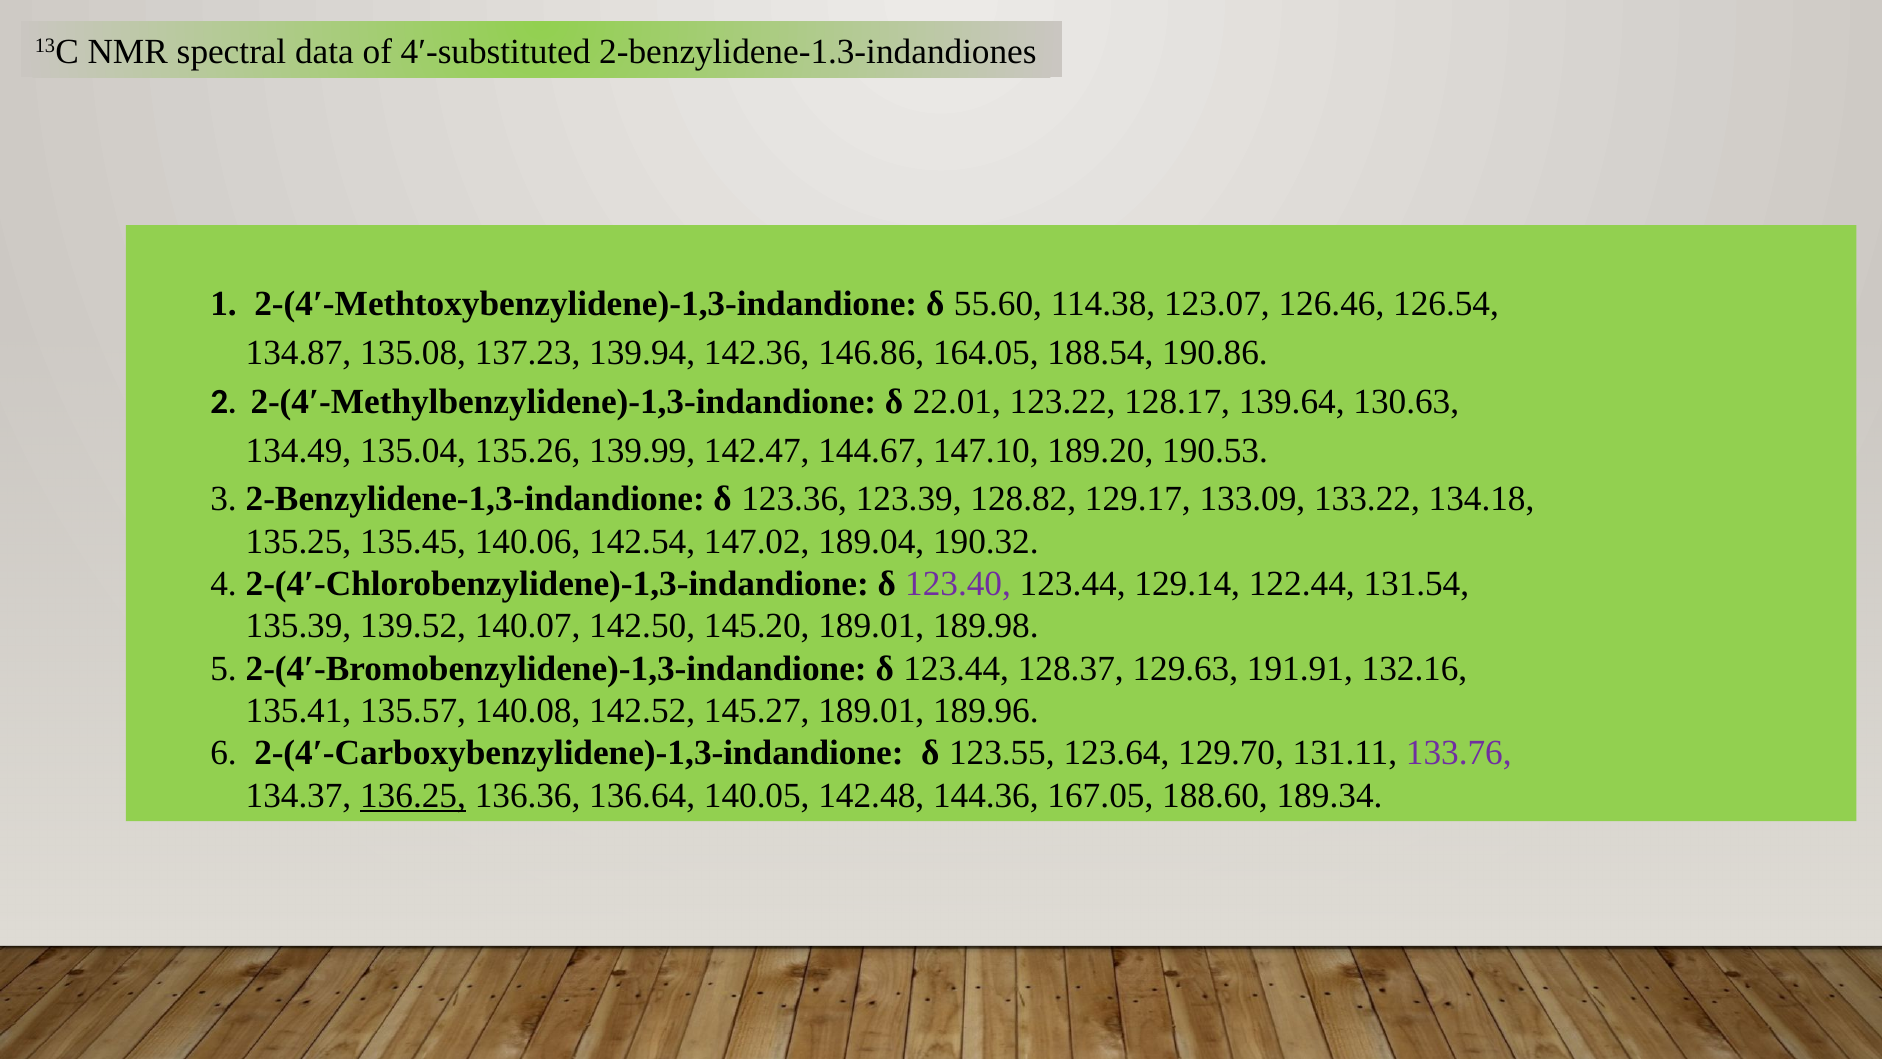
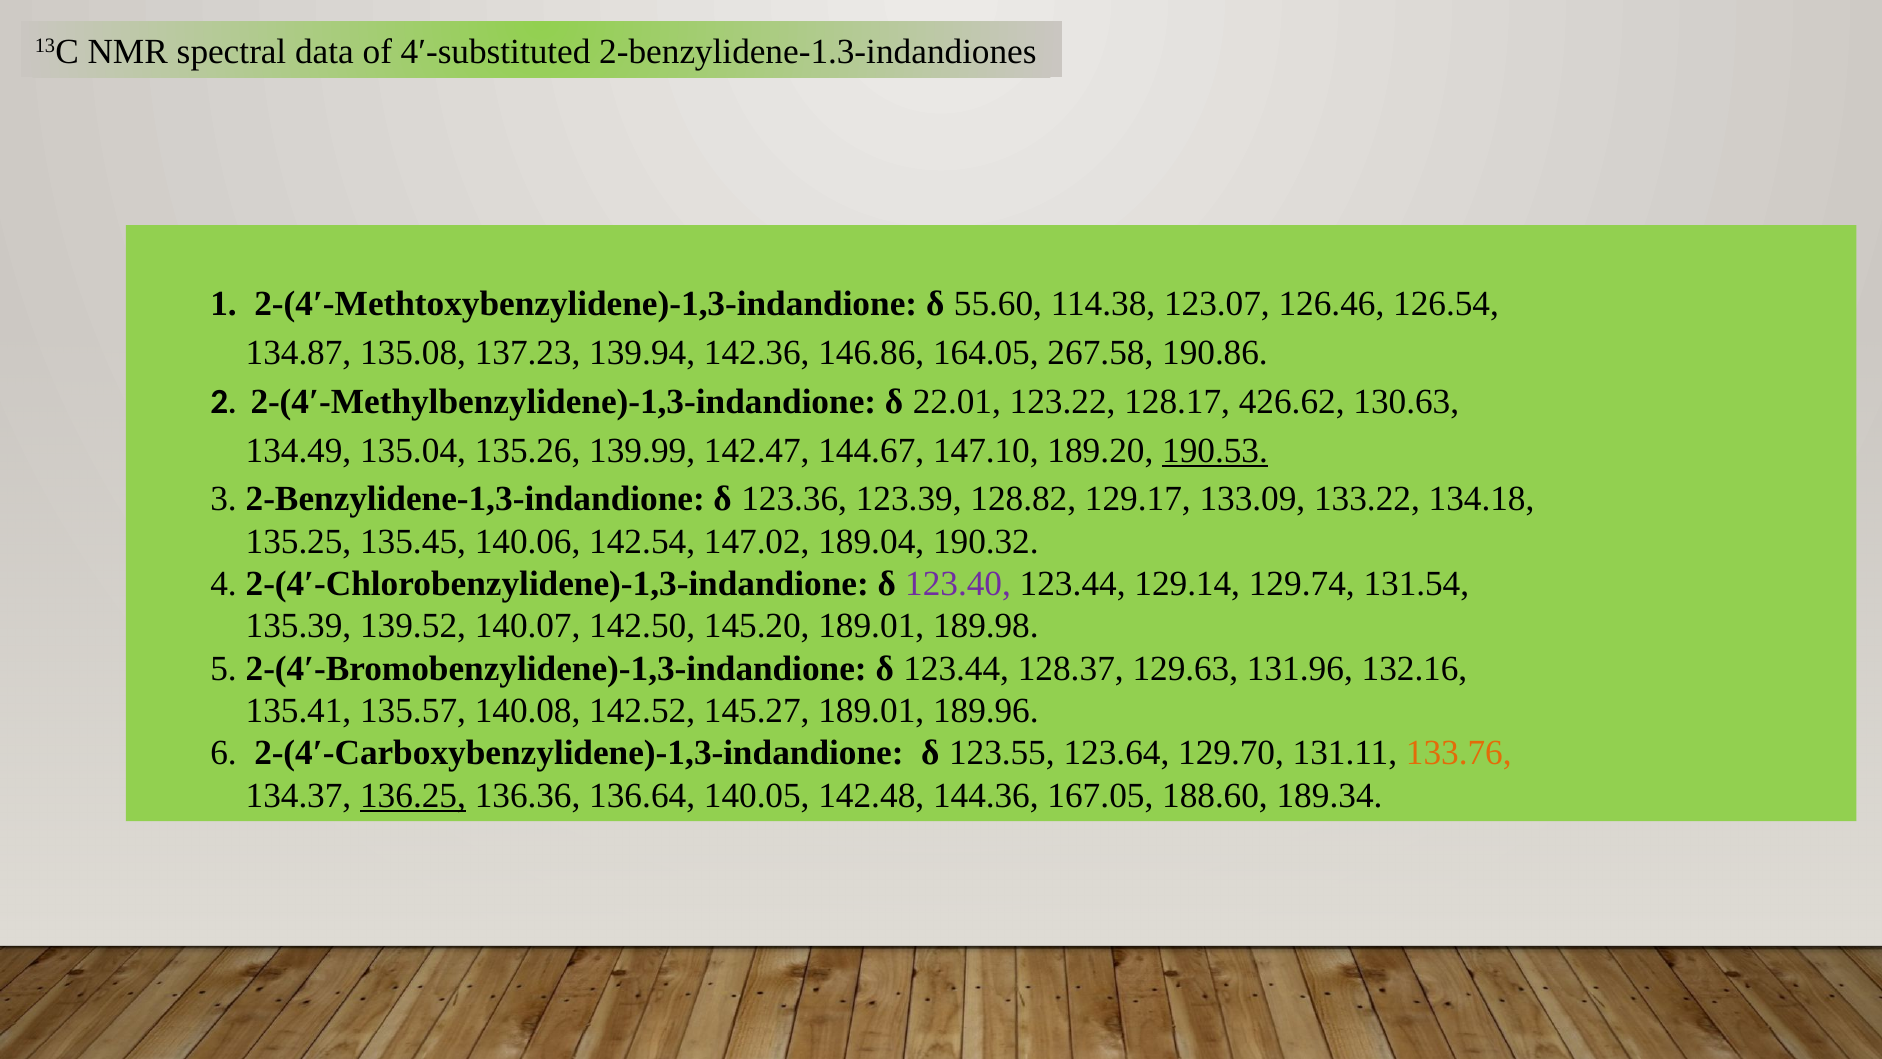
188.54: 188.54 -> 267.58
139.64: 139.64 -> 426.62
190.53 underline: none -> present
122.44: 122.44 -> 129.74
191.91: 191.91 -> 131.96
133.76 colour: purple -> orange
